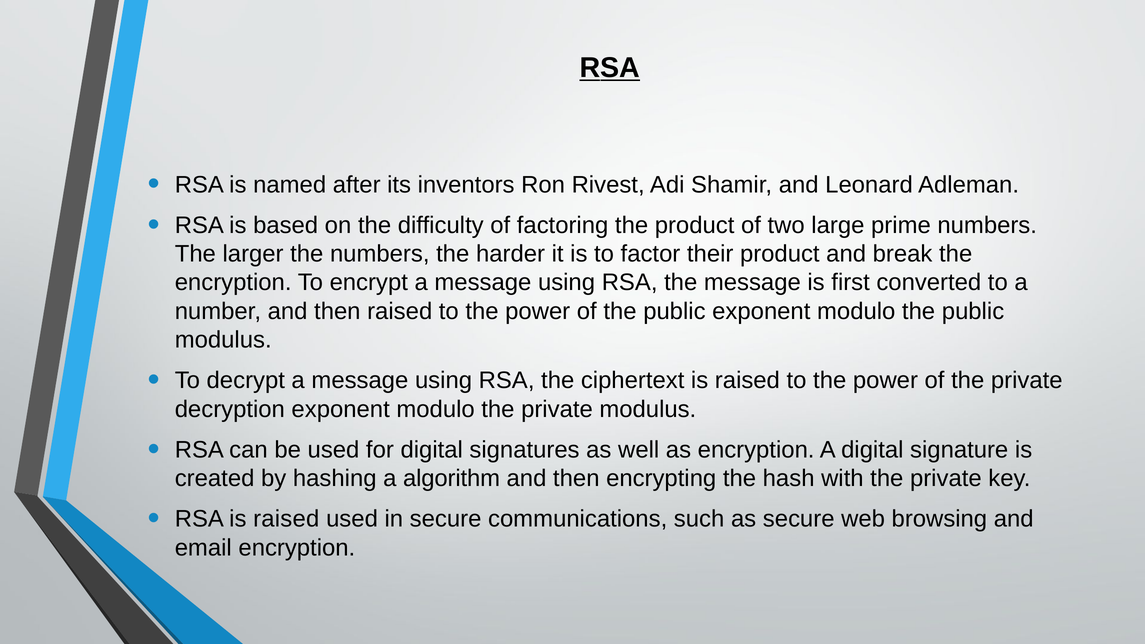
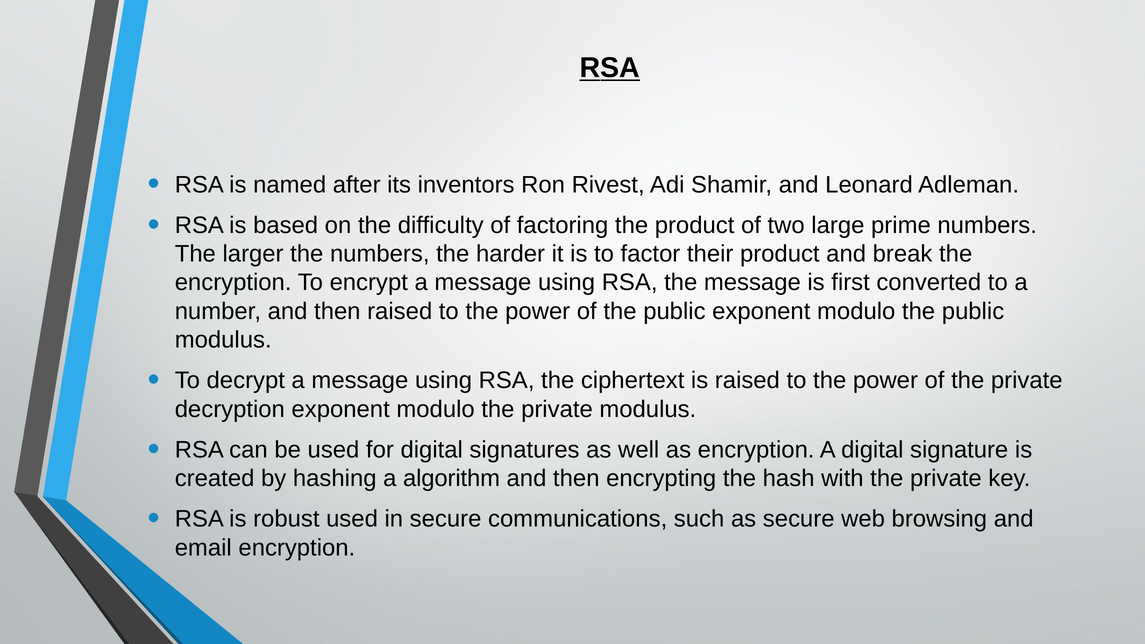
RSA is raised: raised -> robust
